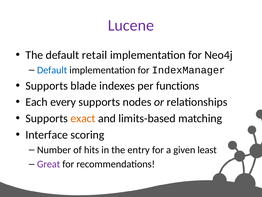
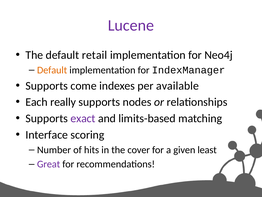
Default at (52, 70) colour: blue -> orange
blade: blade -> come
functions: functions -> available
every: every -> really
exact colour: orange -> purple
entry: entry -> cover
